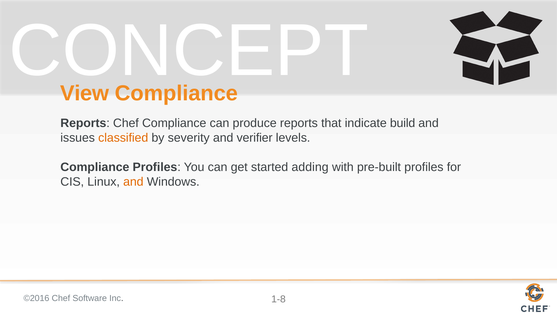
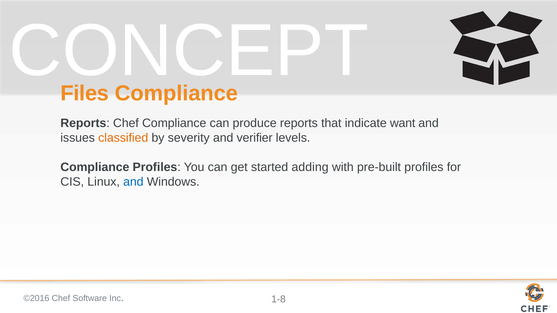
View: View -> Files
build: build -> want
and at (133, 182) colour: orange -> blue
